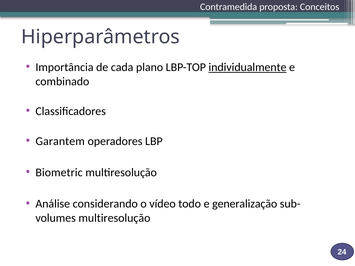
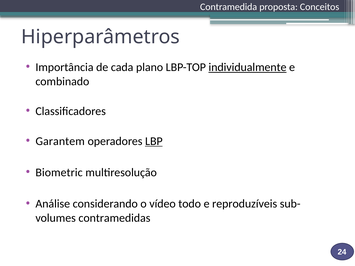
LBP underline: none -> present
generalização: generalização -> reproduzíveis
multiresolução at (114, 218): multiresolução -> contramedidas
